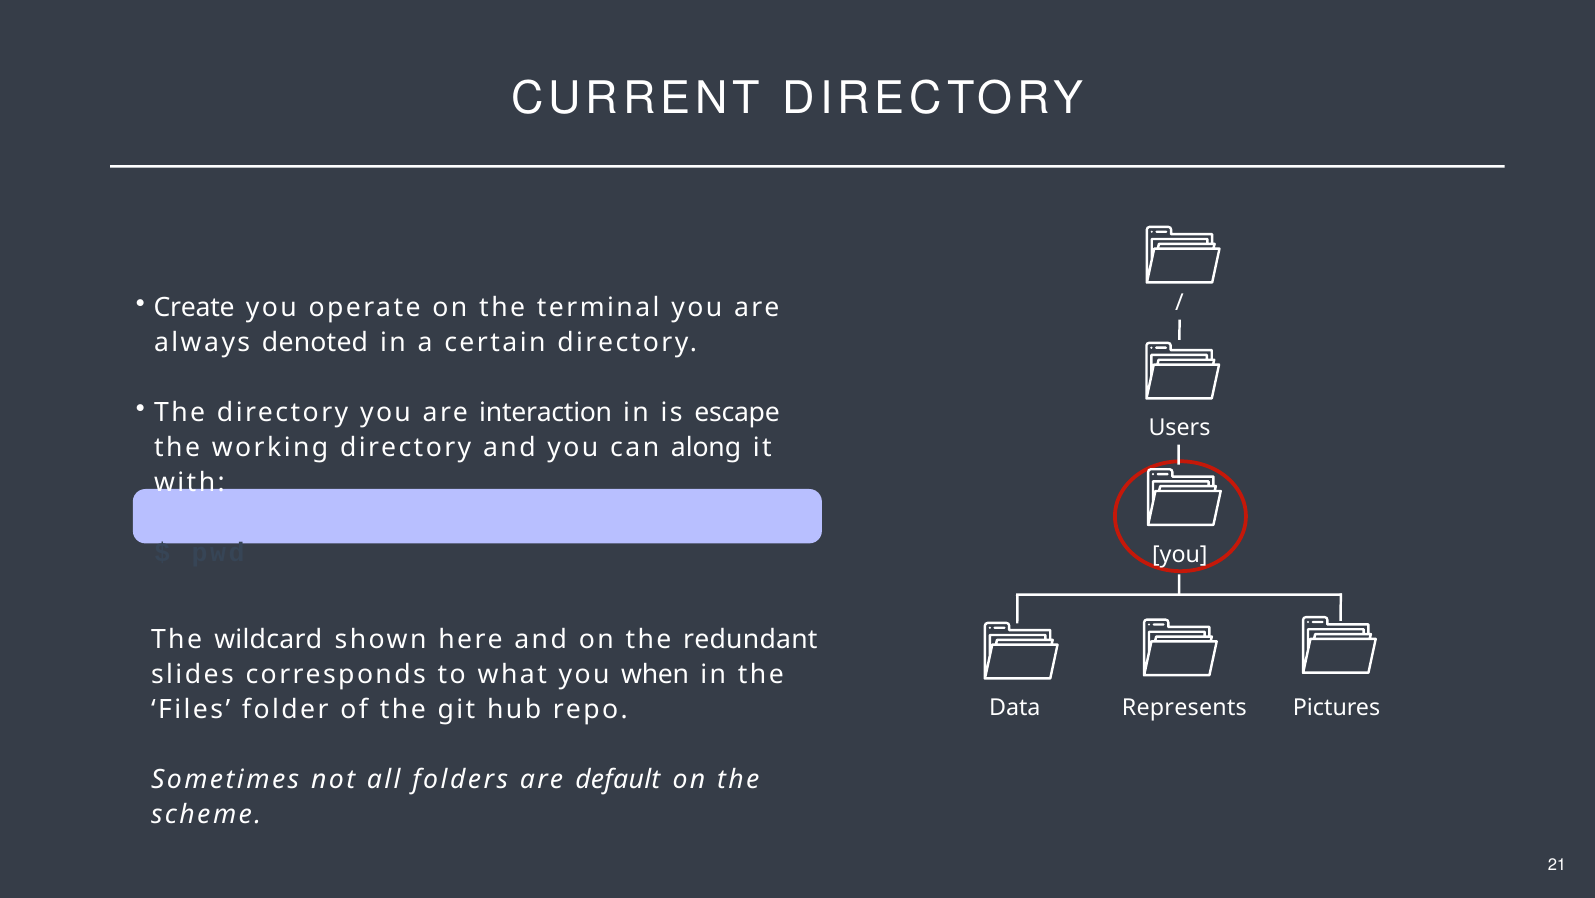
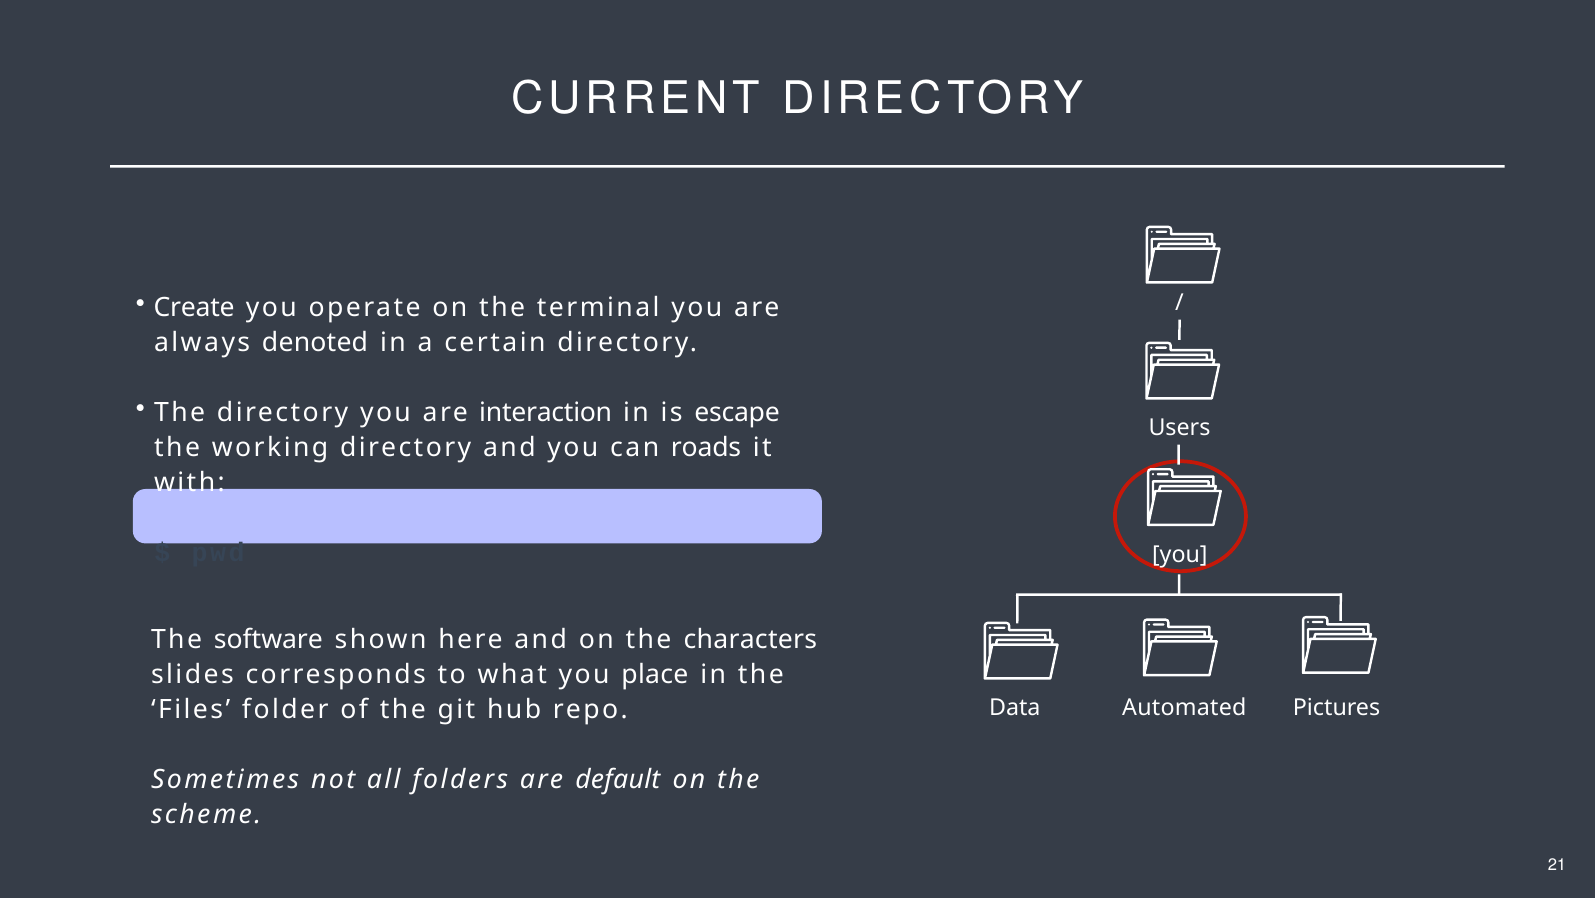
along: along -> roads
wildcard: wildcard -> software
redundant: redundant -> characters
when: when -> place
Represents: Represents -> Automated
